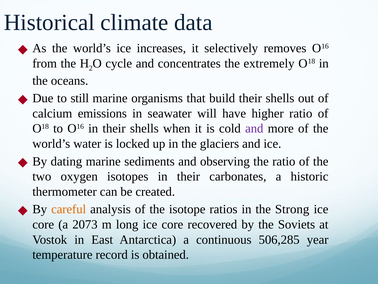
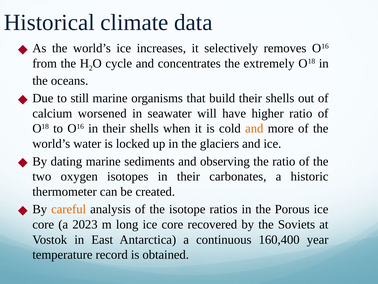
emissions: emissions -> worsened
and at (254, 128) colour: purple -> orange
Strong: Strong -> Porous
2073: 2073 -> 2023
506,285: 506,285 -> 160,400
